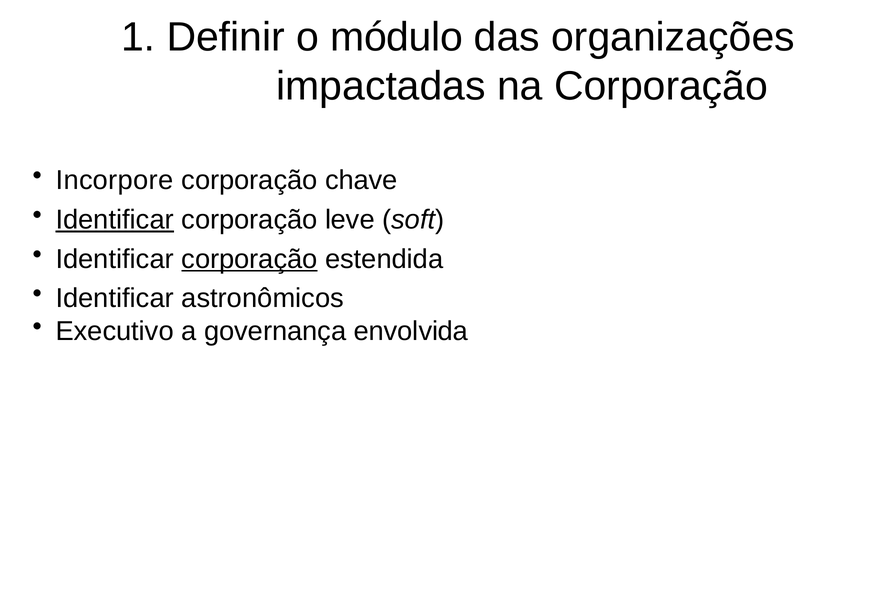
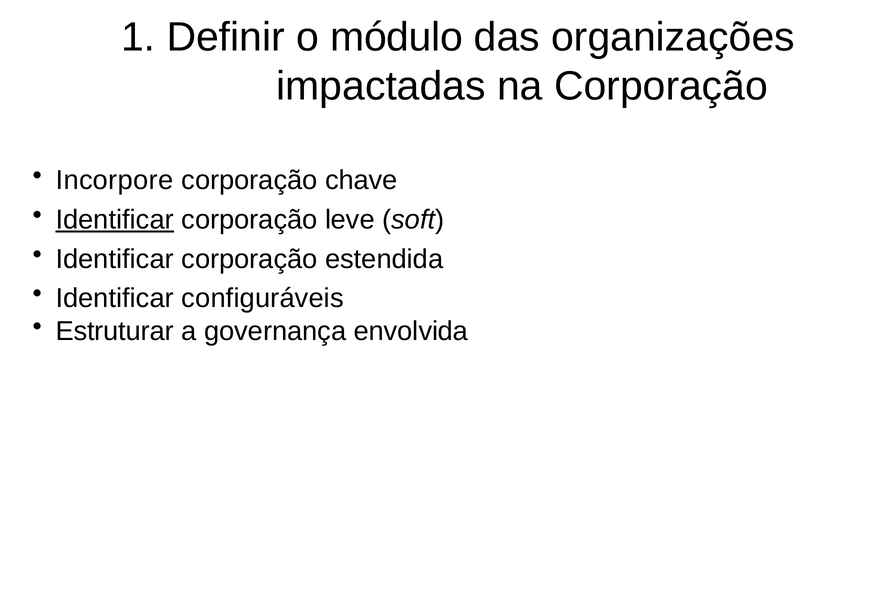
corporação at (249, 259) underline: present -> none
astronômicos: astronômicos -> configuráveis
Executivo: Executivo -> Estruturar
